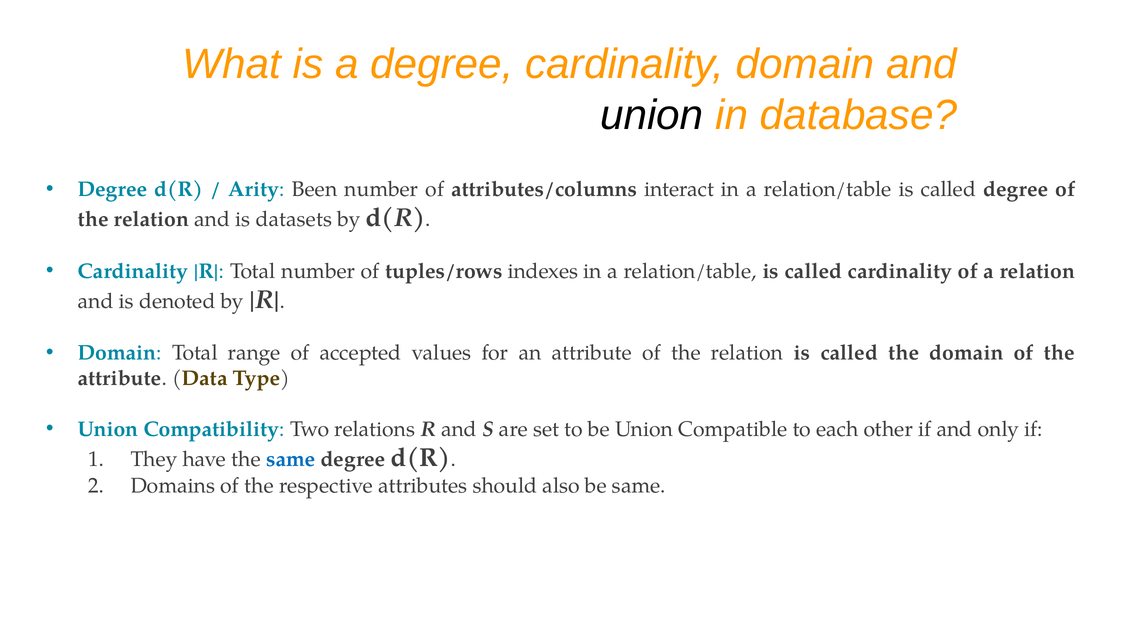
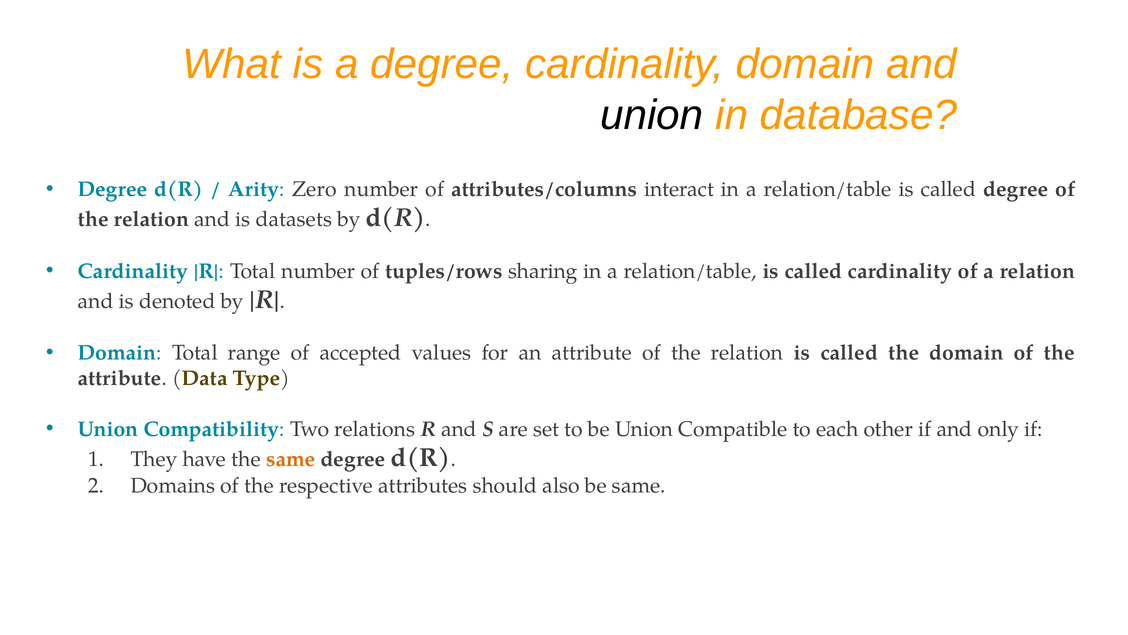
Been: Been -> Zero
indexes: indexes -> sharing
same at (291, 459) colour: blue -> orange
